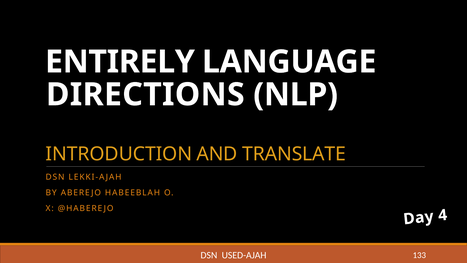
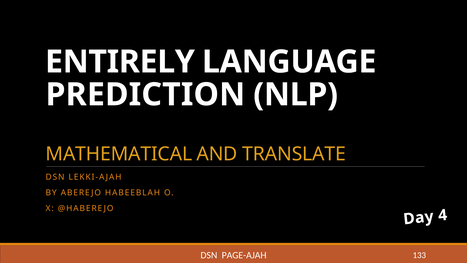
DIRECTIONS: DIRECTIONS -> PREDICTION
INTRODUCTION: INTRODUCTION -> MATHEMATICAL
USED-AJAH: USED-AJAH -> PAGE-AJAH
